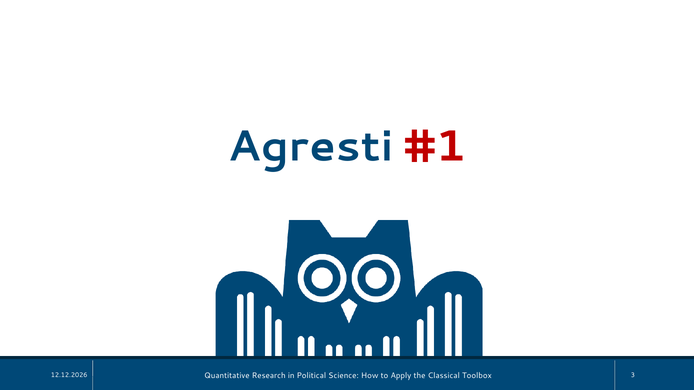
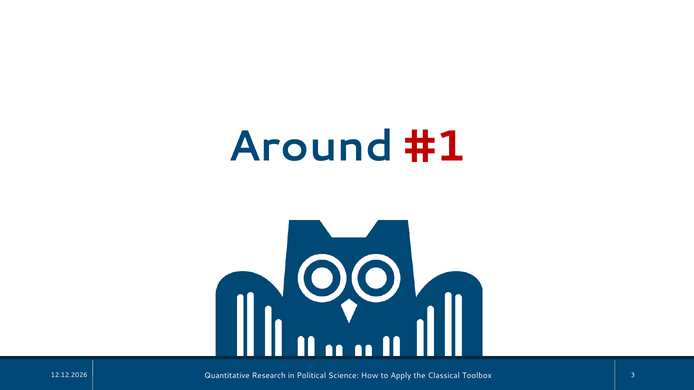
Agresti: Agresti -> Around
